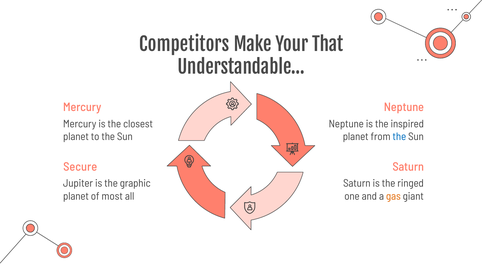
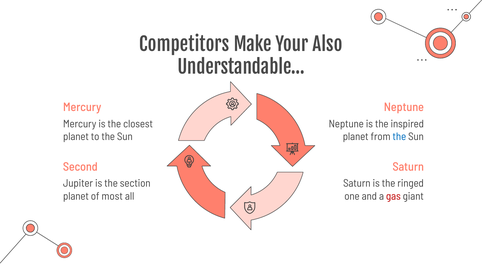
That: That -> Also
Secure: Secure -> Second
graphic: graphic -> section
gas colour: orange -> red
